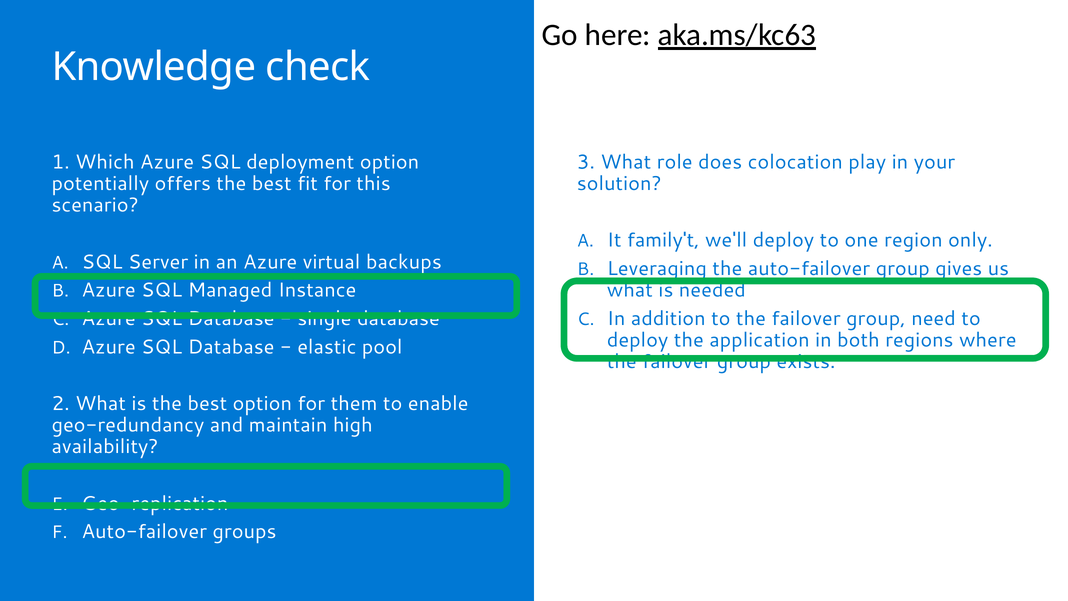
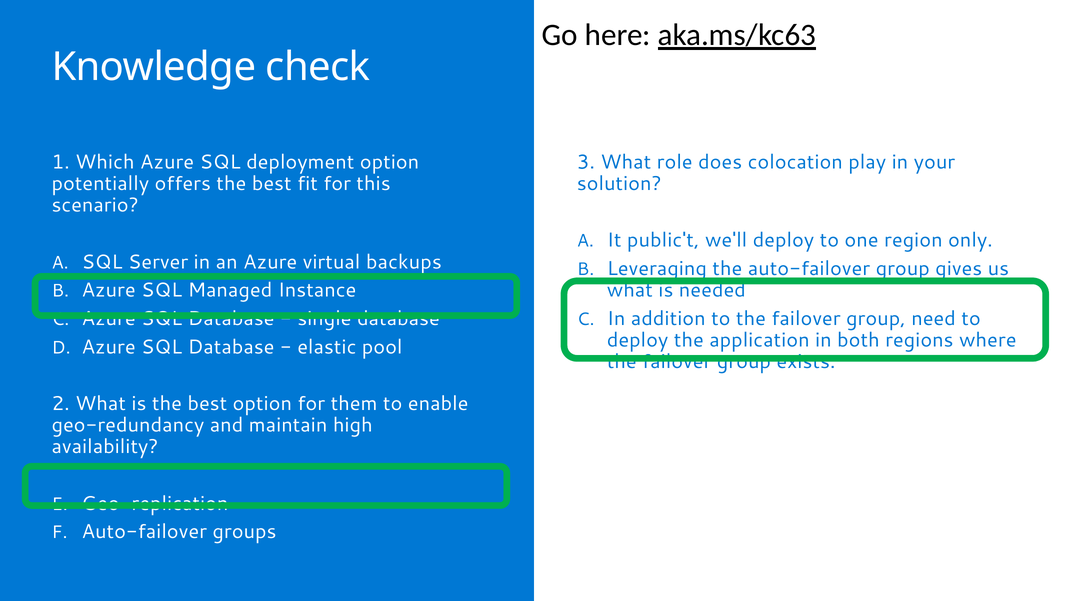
family't: family't -> public't
